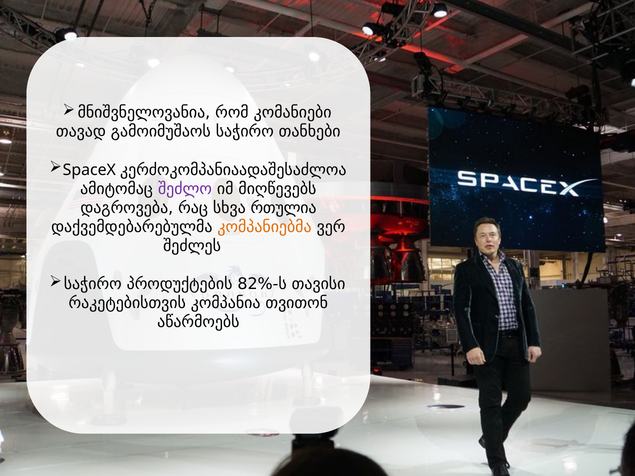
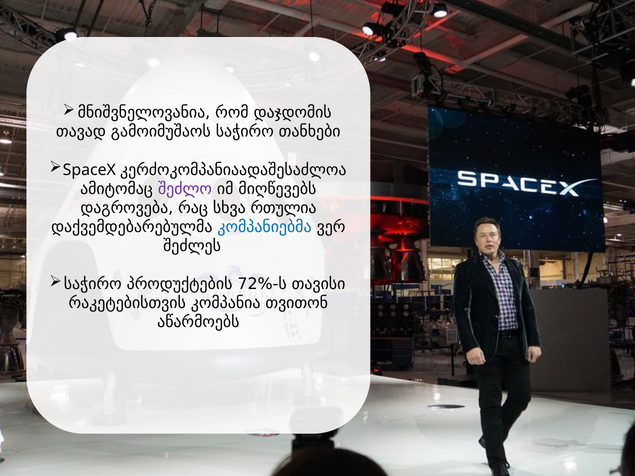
კომანიები: კომანიები -> დაჯდომის
კომპანიებმა colour: orange -> blue
82%-ს: 82%-ს -> 72%-ს
